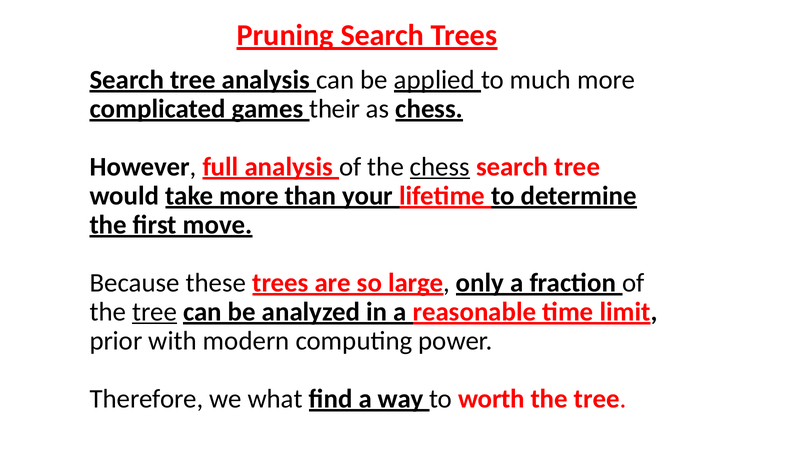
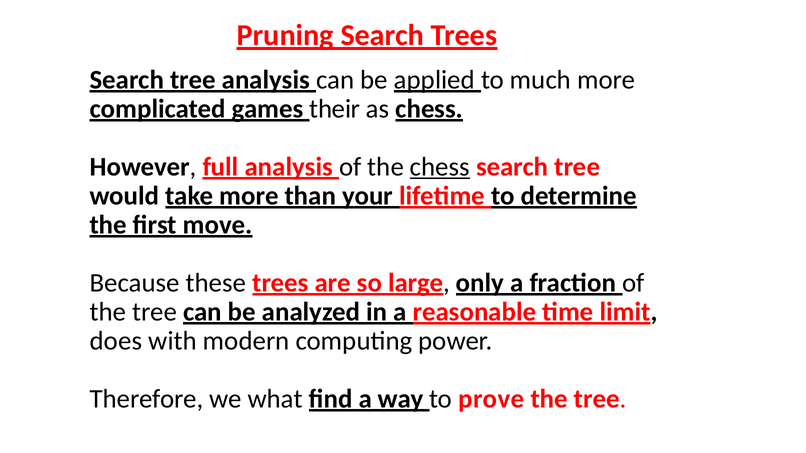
tree at (155, 312) underline: present -> none
prior: prior -> does
worth: worth -> prove
